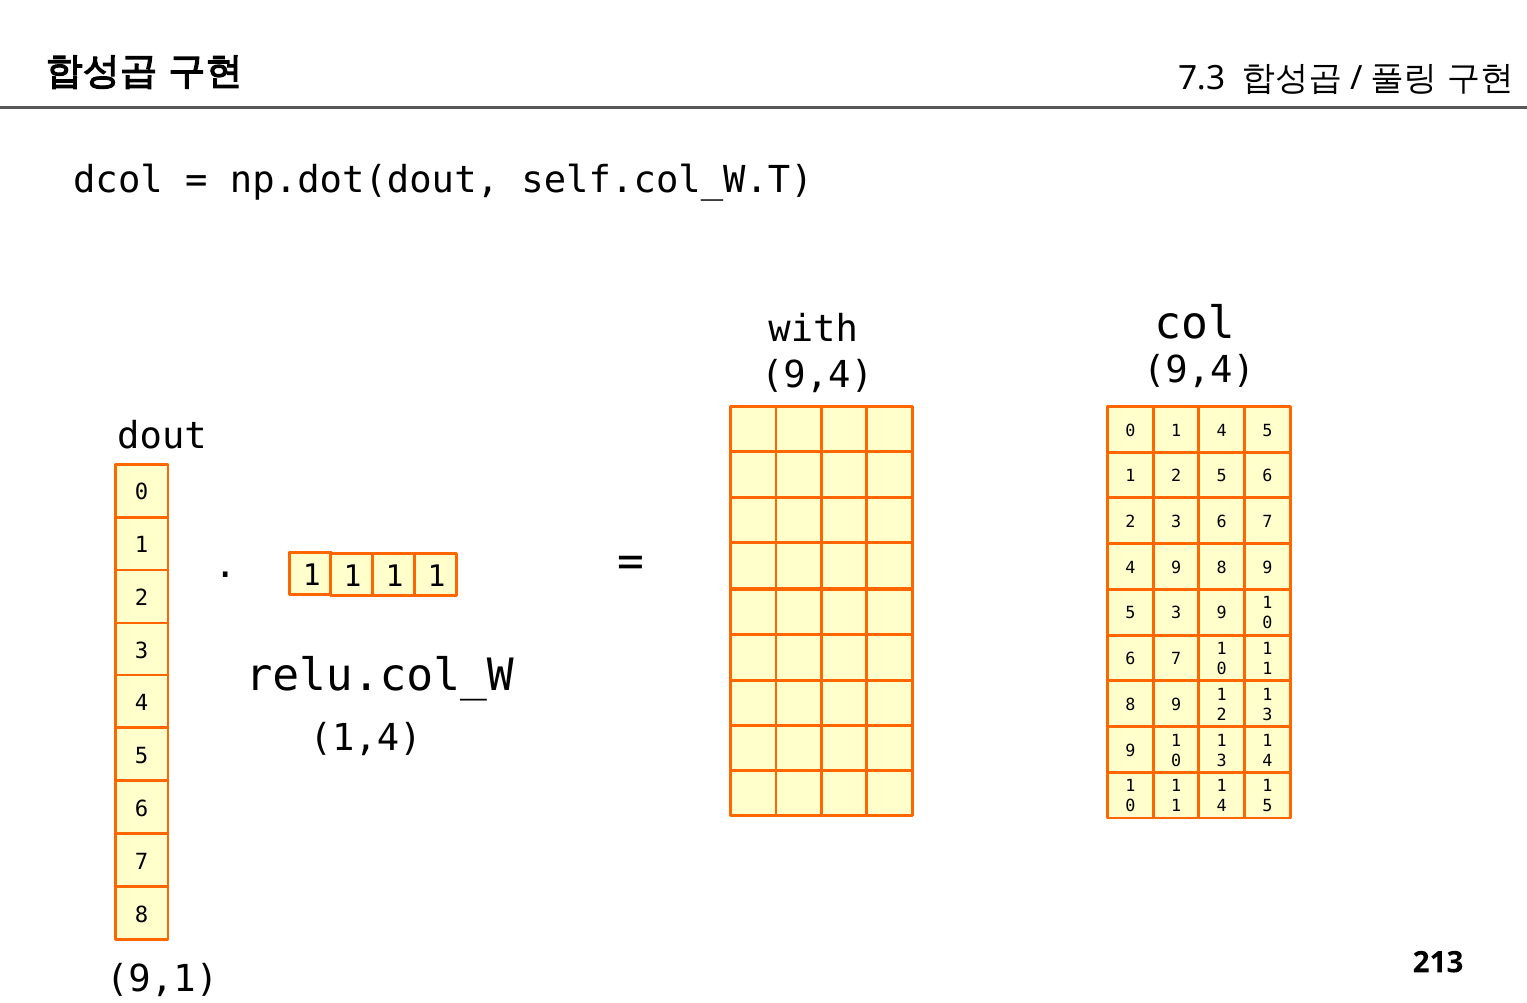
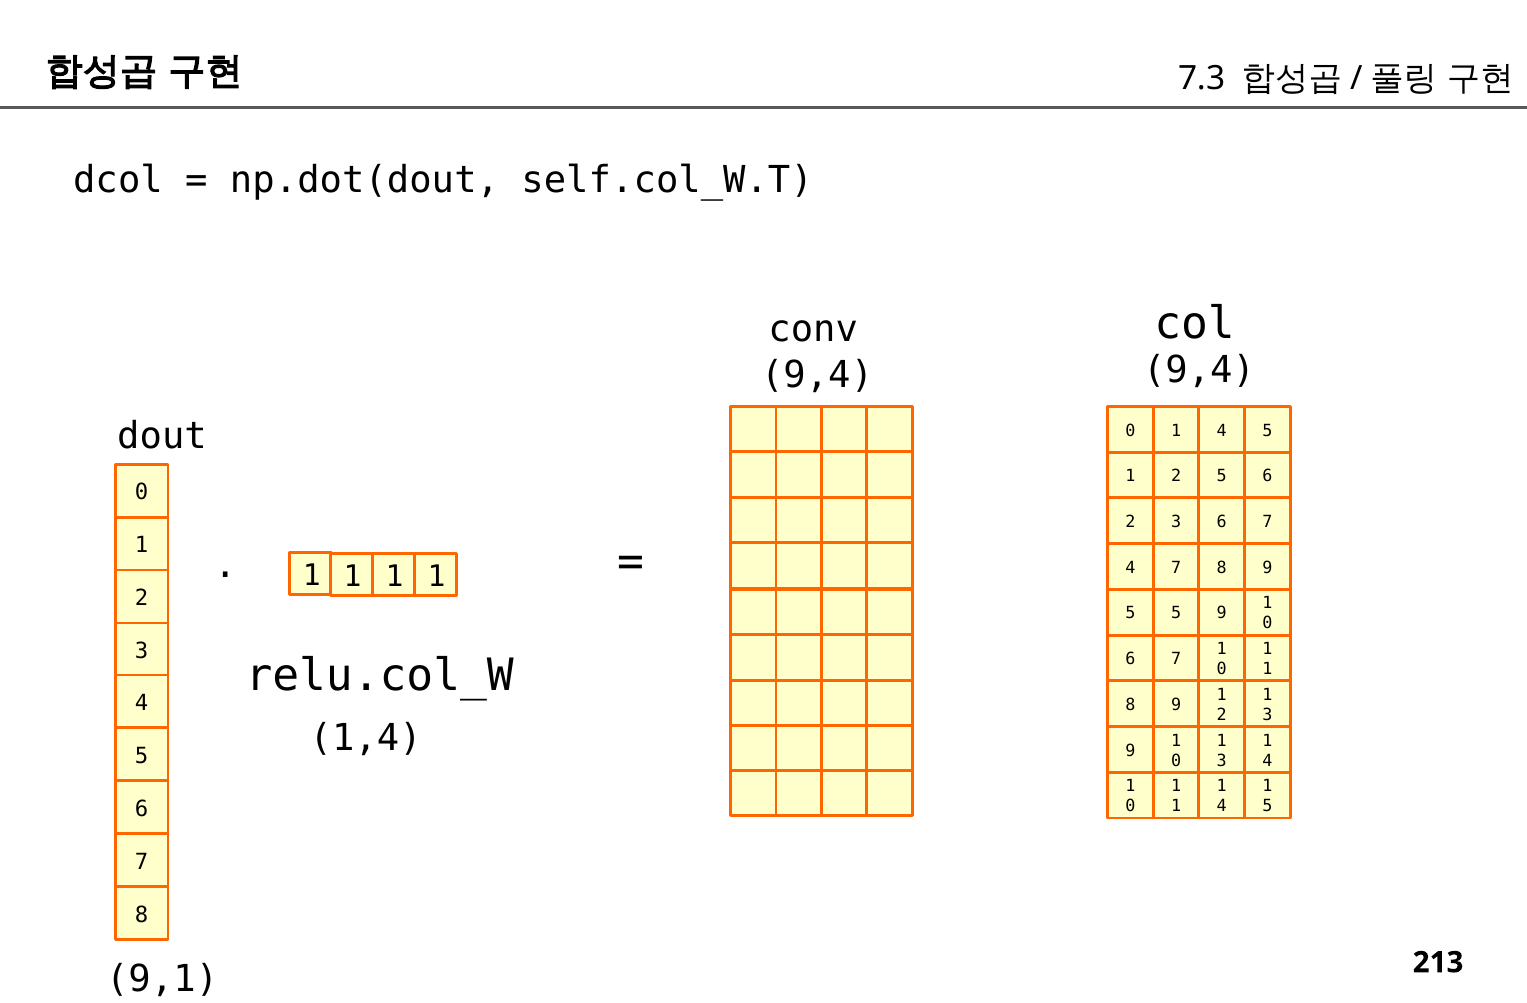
with: with -> conv
4 9: 9 -> 7
5 3: 3 -> 5
